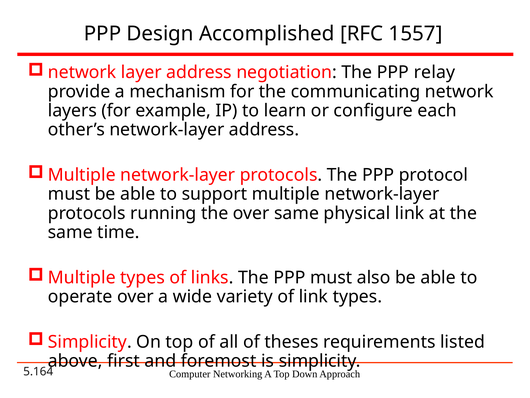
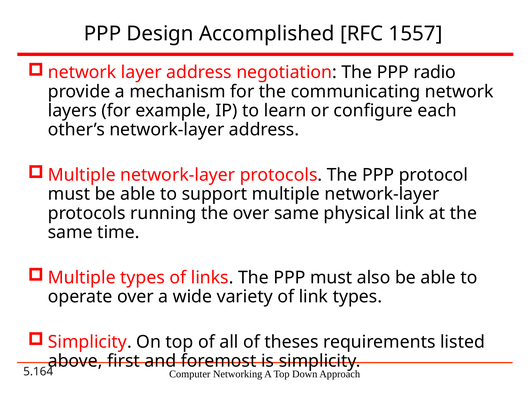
relay: relay -> radio
